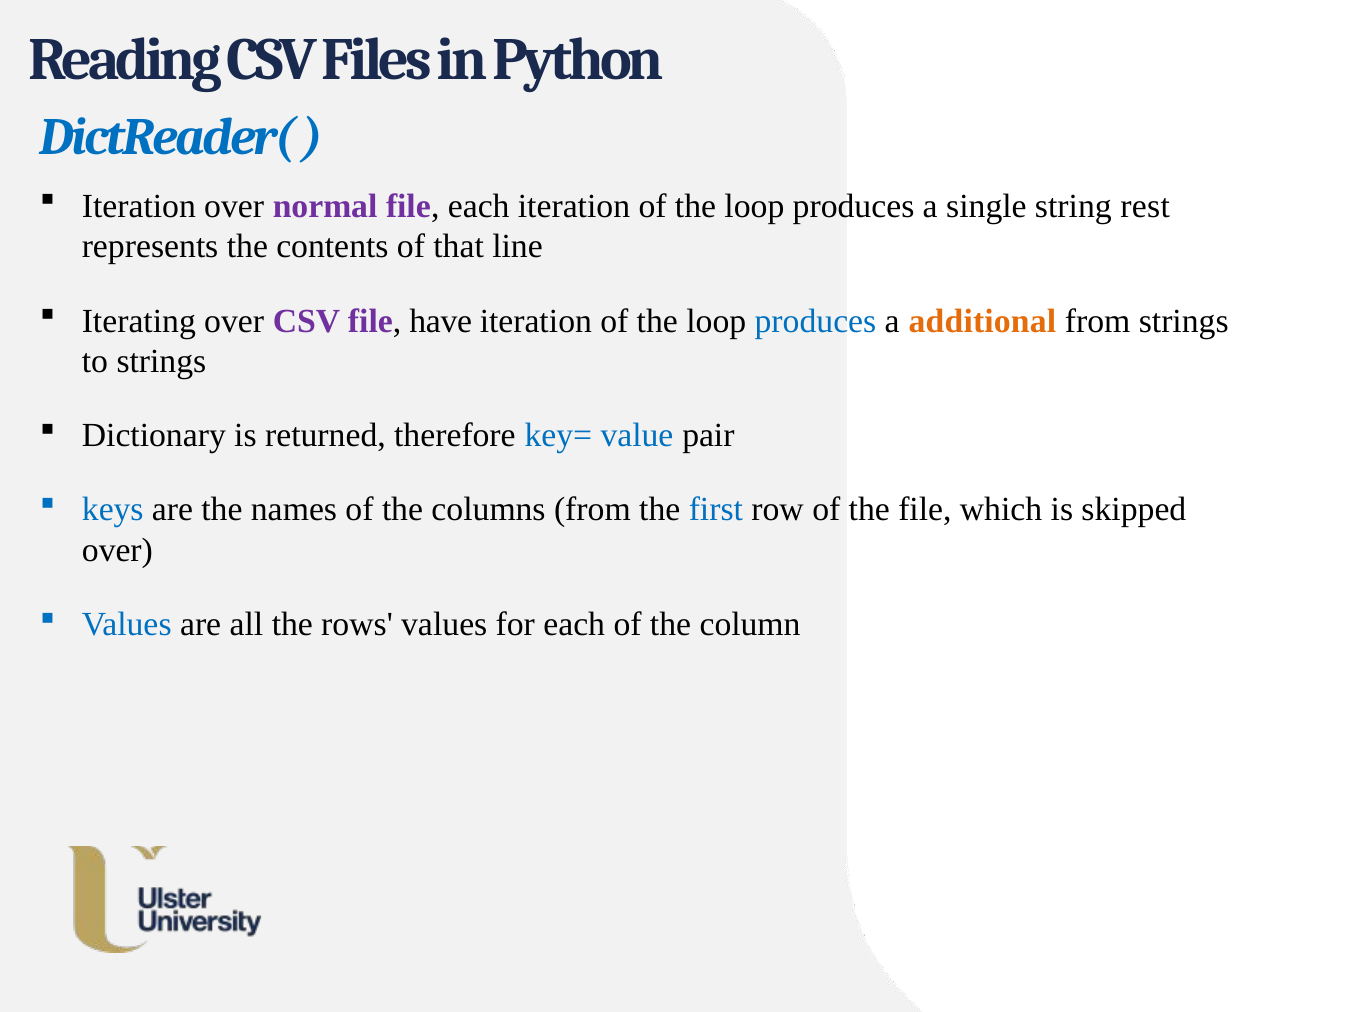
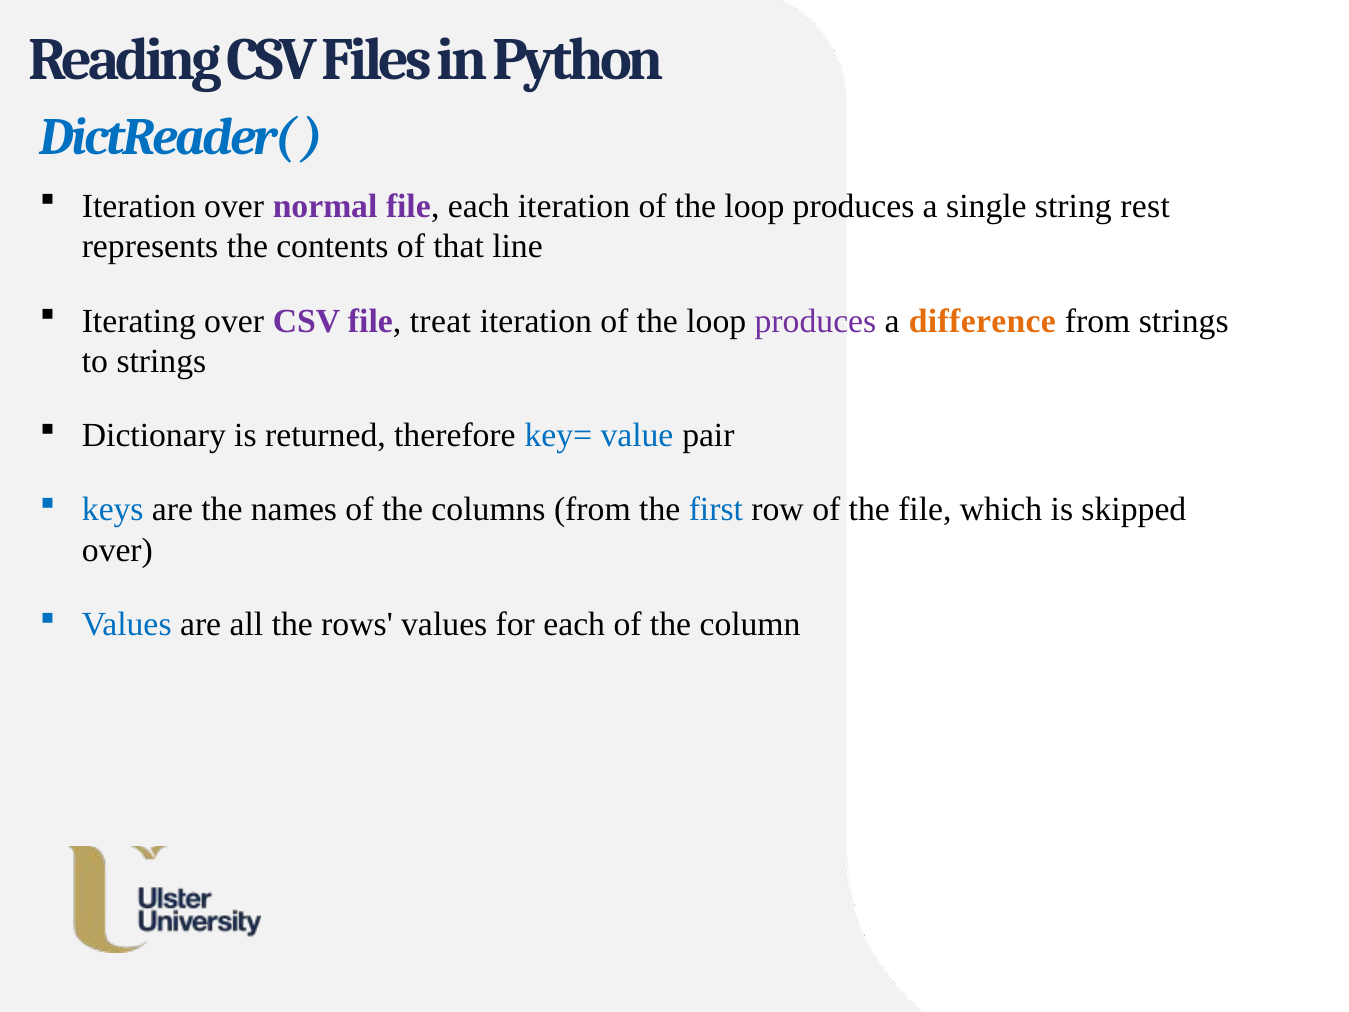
have: have -> treat
produces at (815, 321) colour: blue -> purple
additional: additional -> difference
